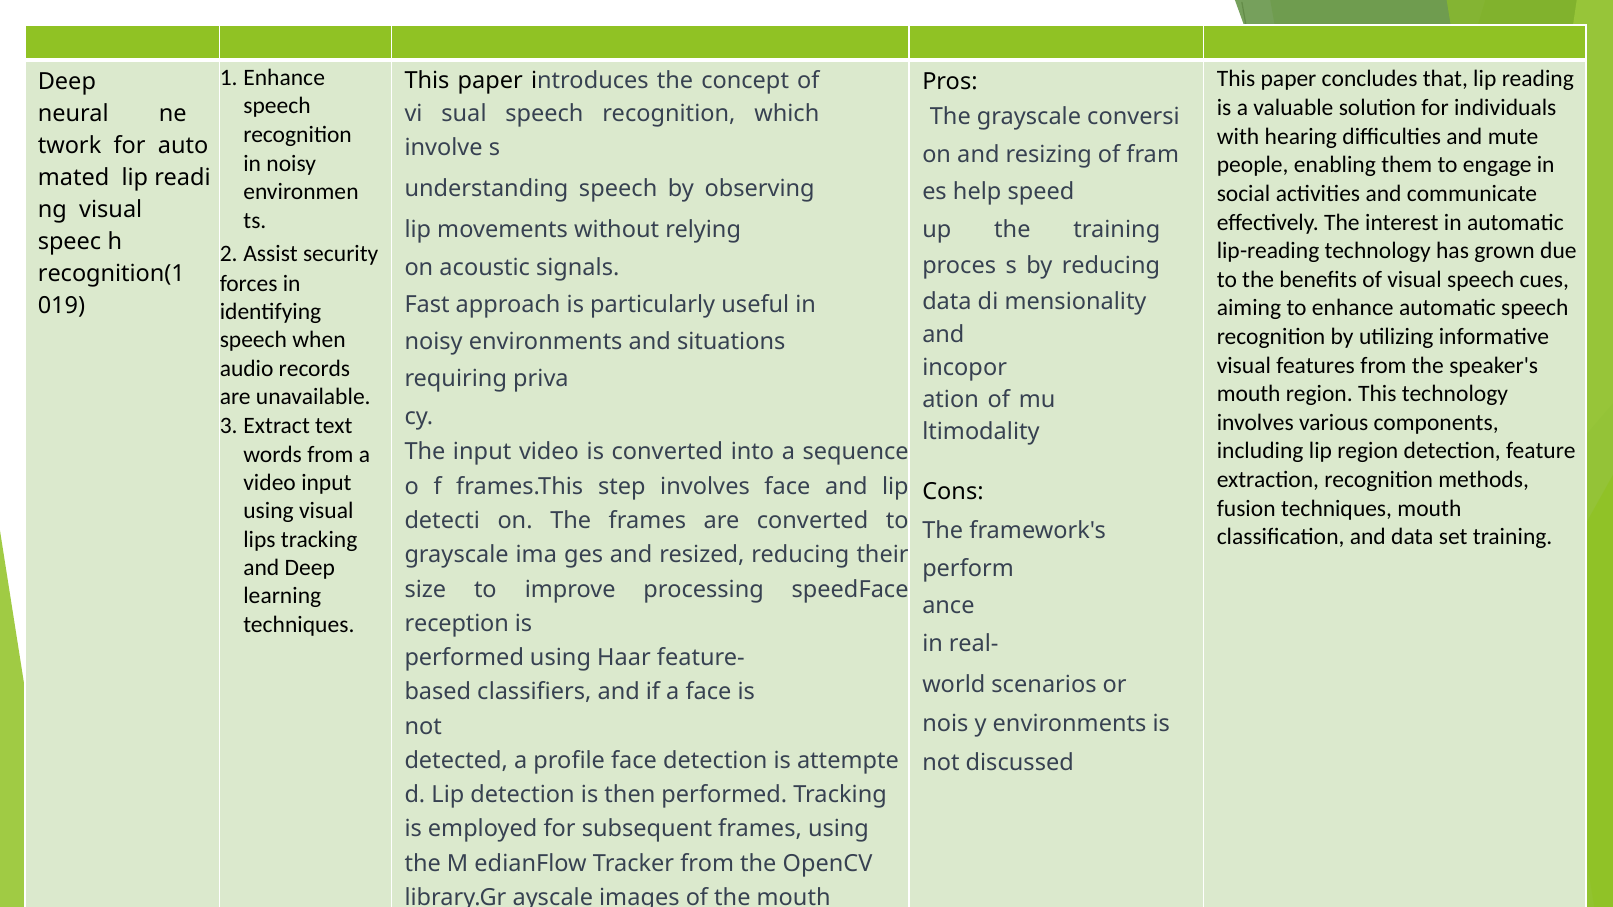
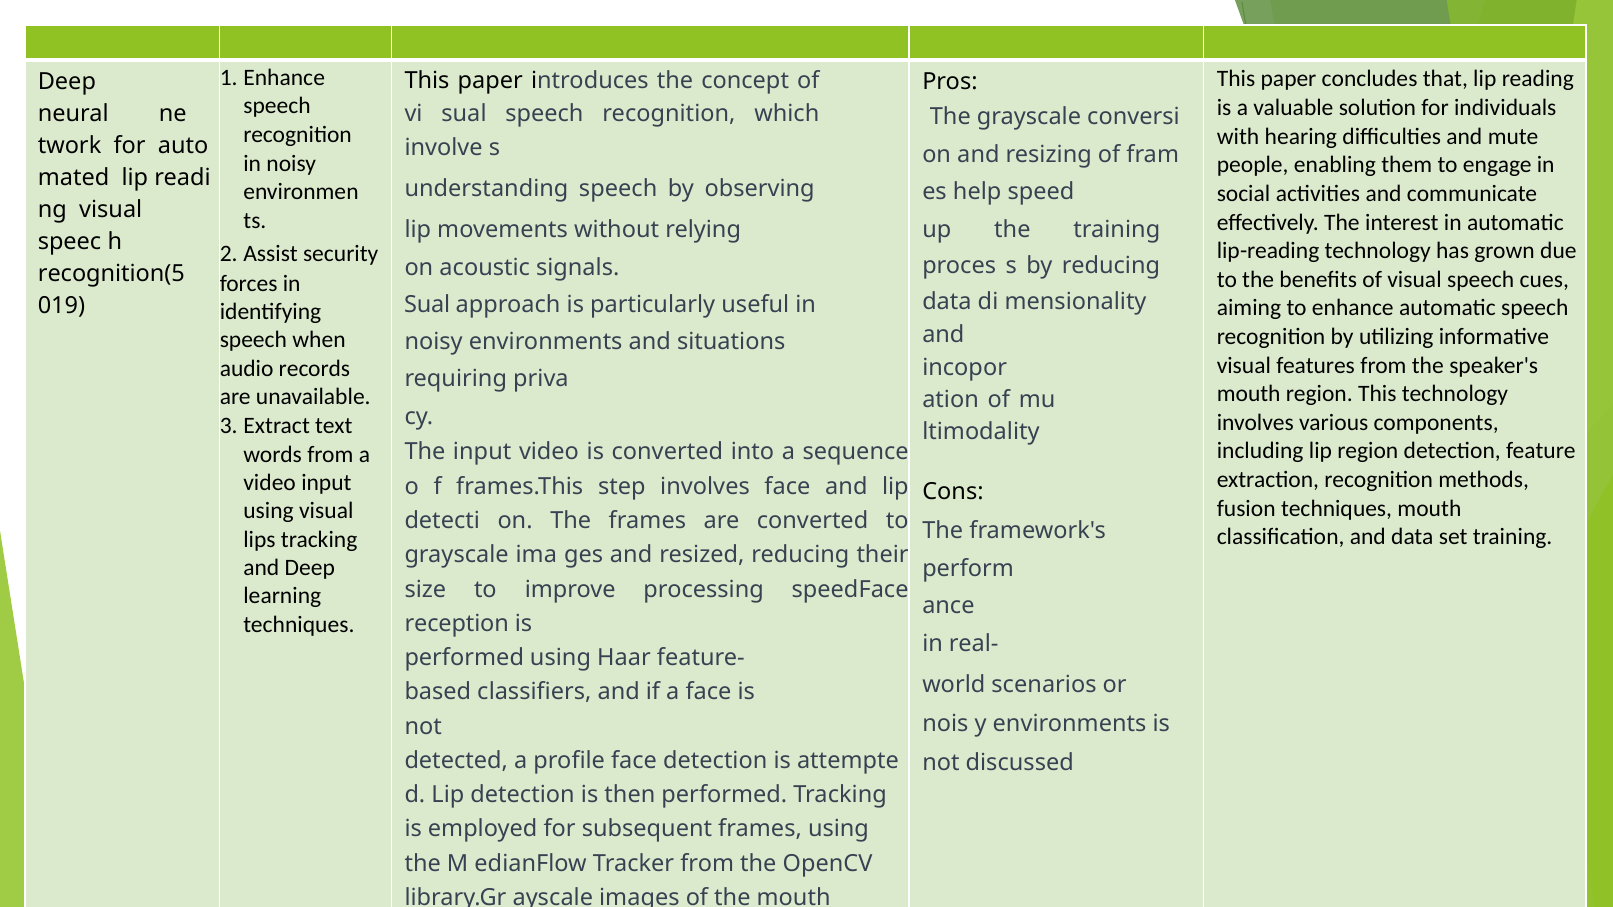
recognition(1: recognition(1 -> recognition(5
Fast at (427, 305): Fast -> Sual
